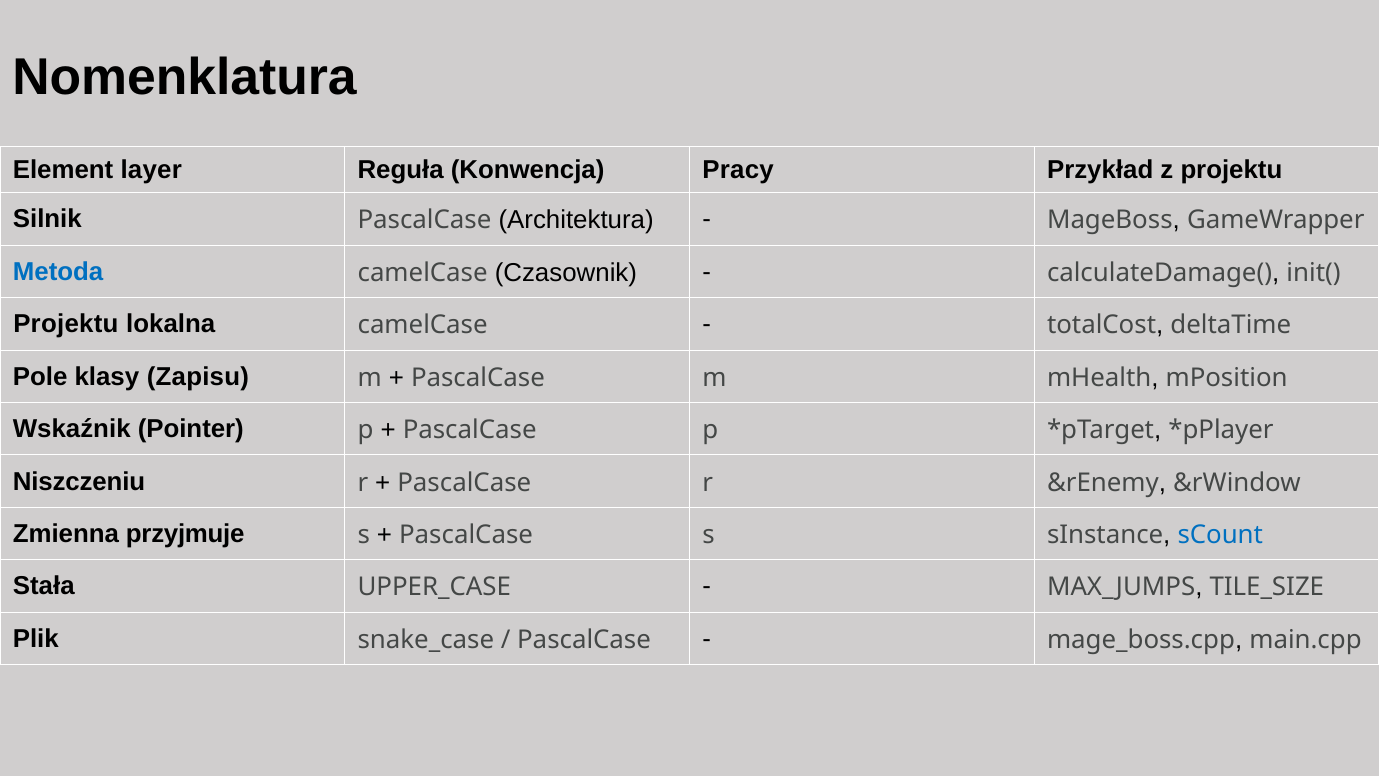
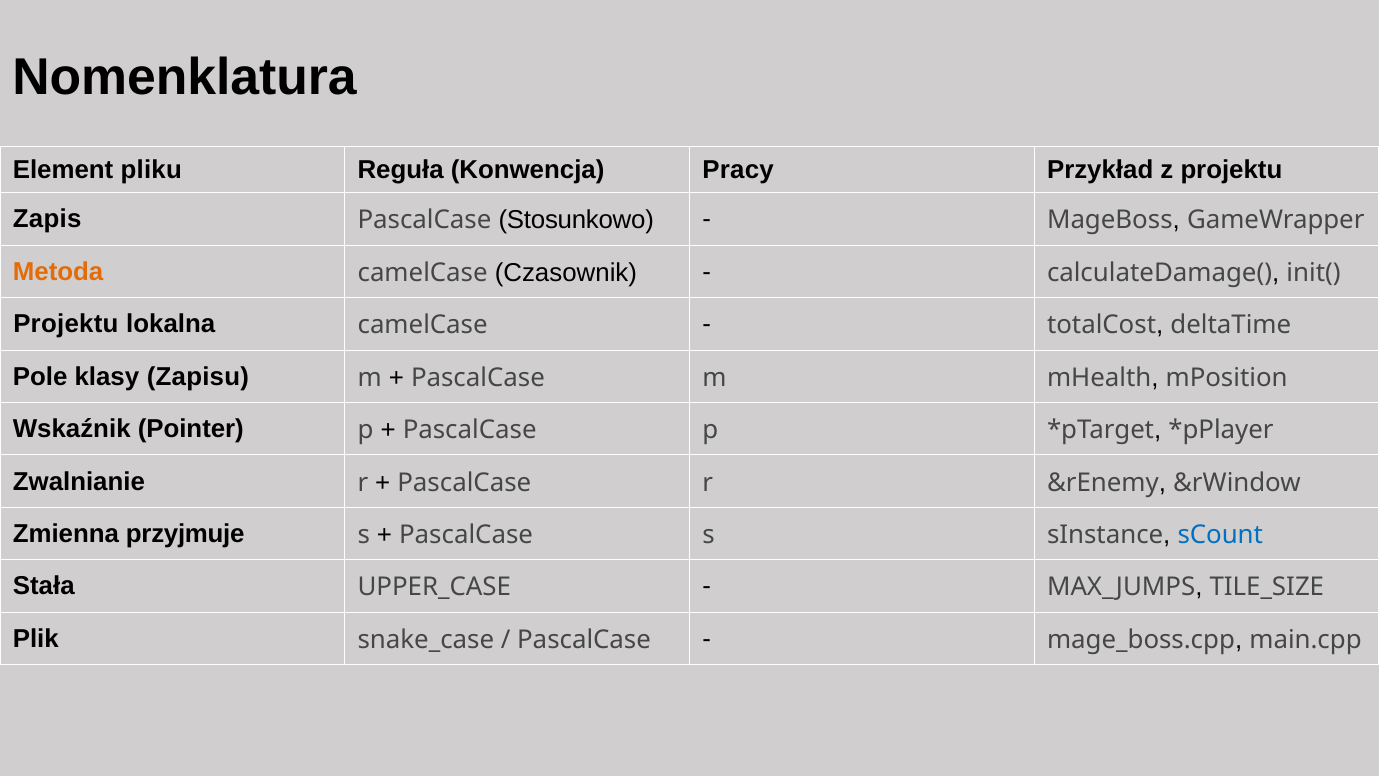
layer: layer -> pliku
Silnik: Silnik -> Zapis
Architektura: Architektura -> Stosunkowo
Metoda colour: blue -> orange
Niszczeniu: Niszczeniu -> Zwalnianie
